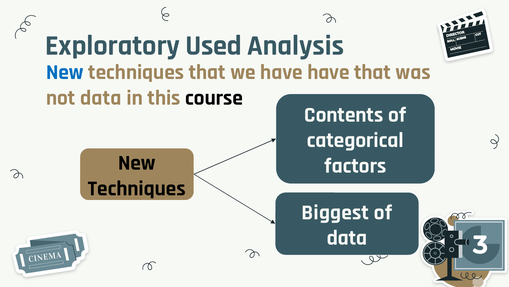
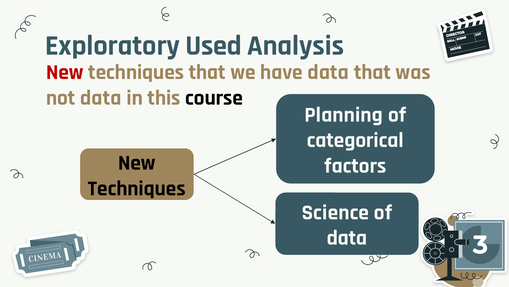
New at (65, 72) colour: blue -> red
have have: have -> data
Contents: Contents -> Planning
Biggest: Biggest -> Science
